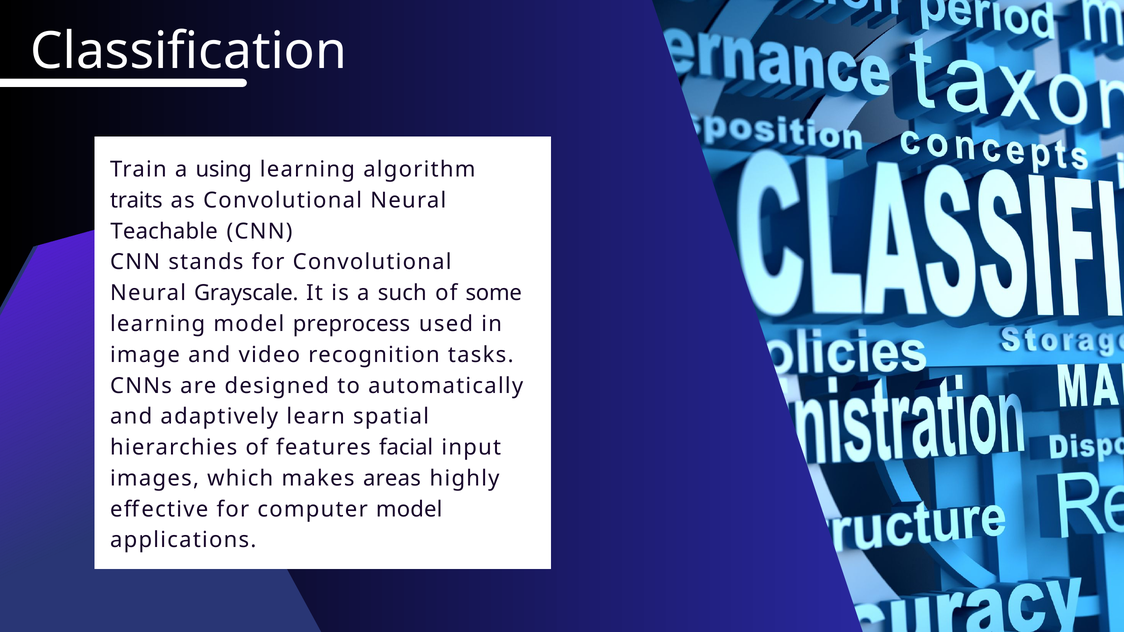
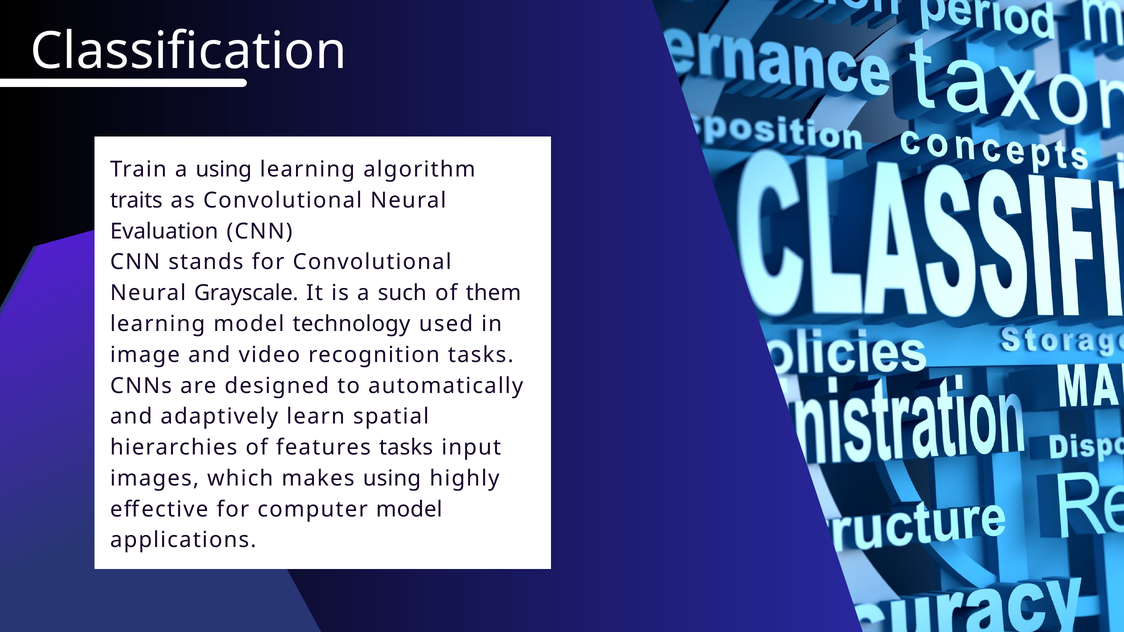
Teachable: Teachable -> Evaluation
some: some -> them
preprocess: preprocess -> technology
features facial: facial -> tasks
makes areas: areas -> using
